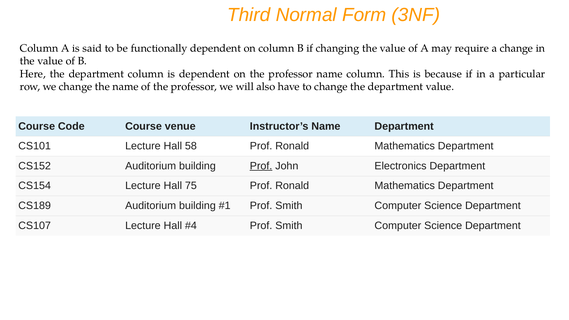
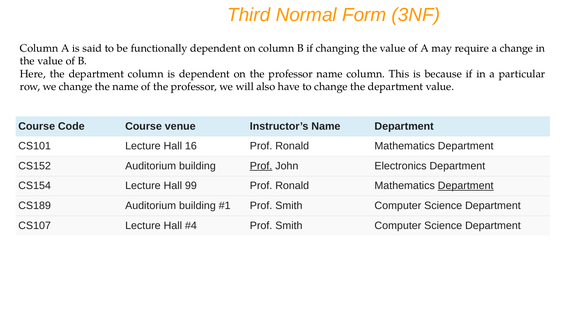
58: 58 -> 16
75: 75 -> 99
Department at (466, 186) underline: none -> present
